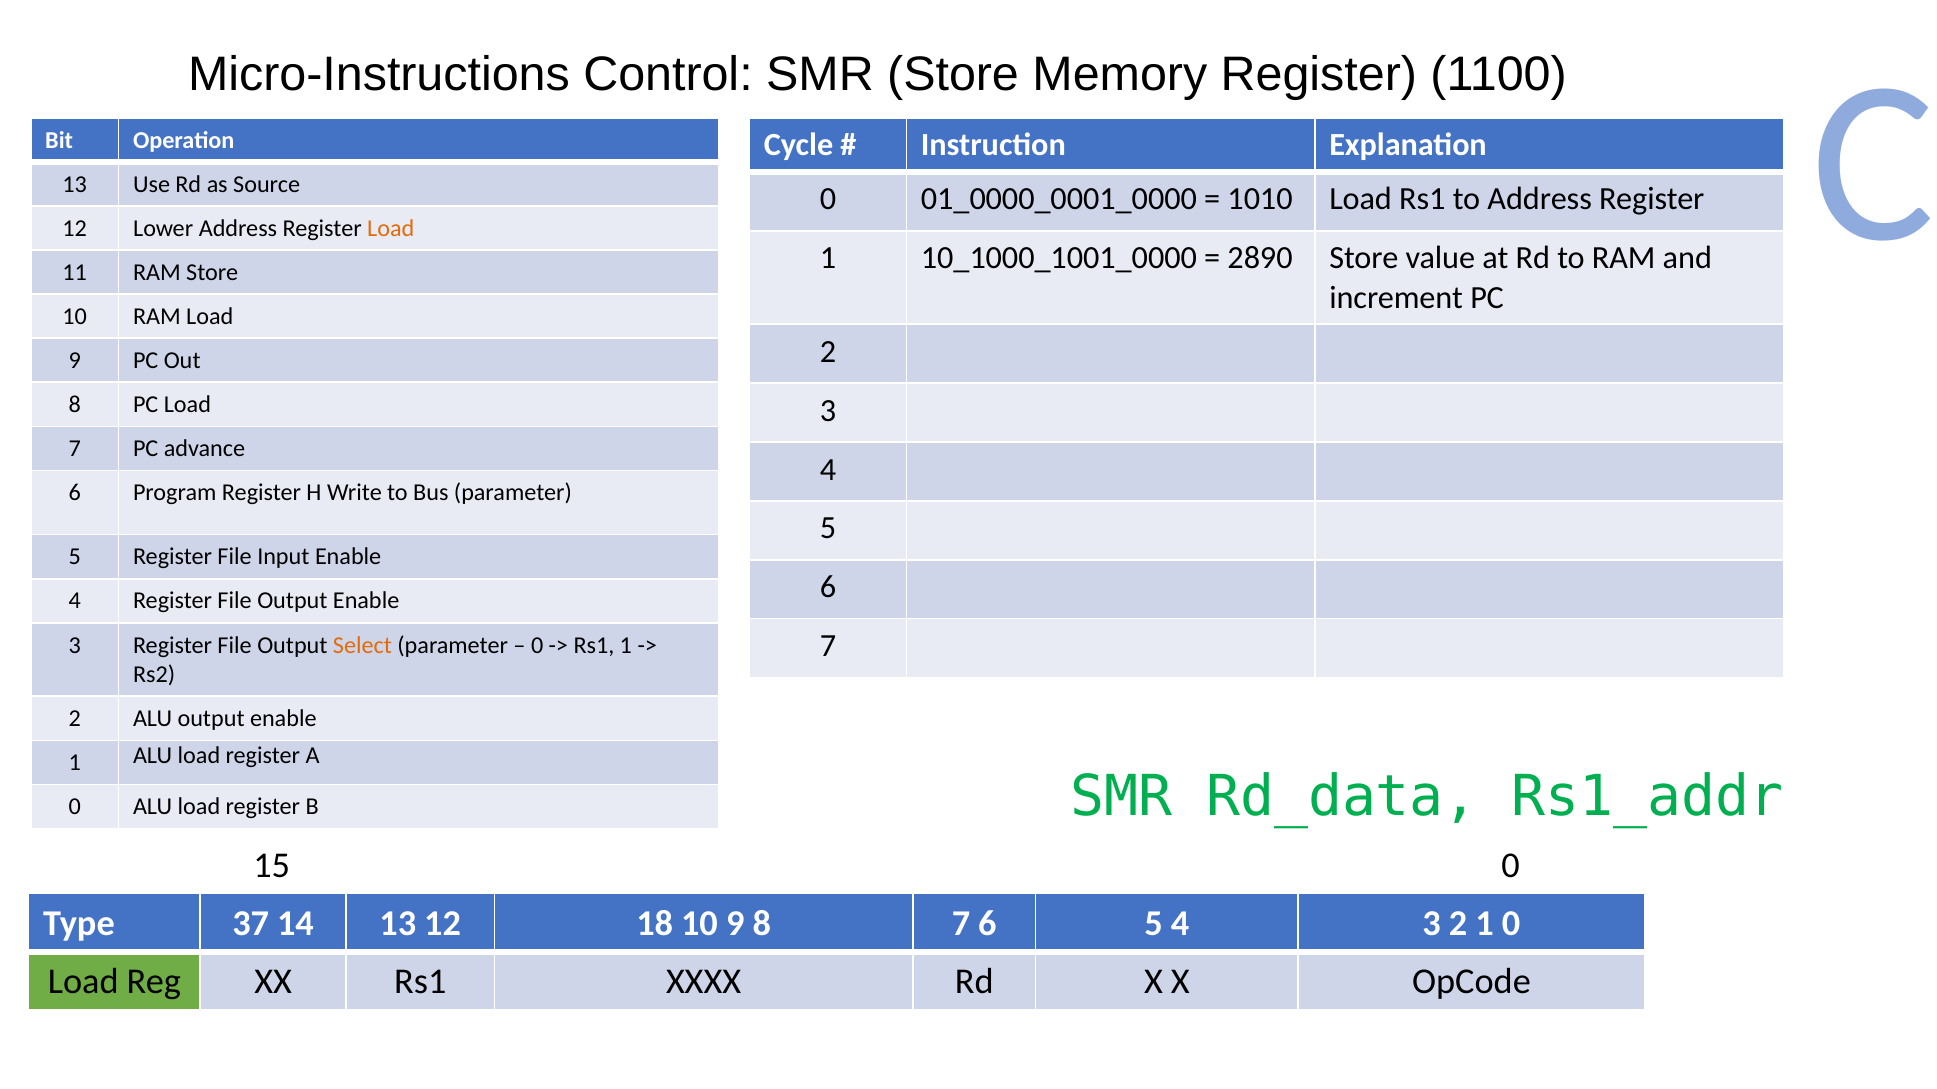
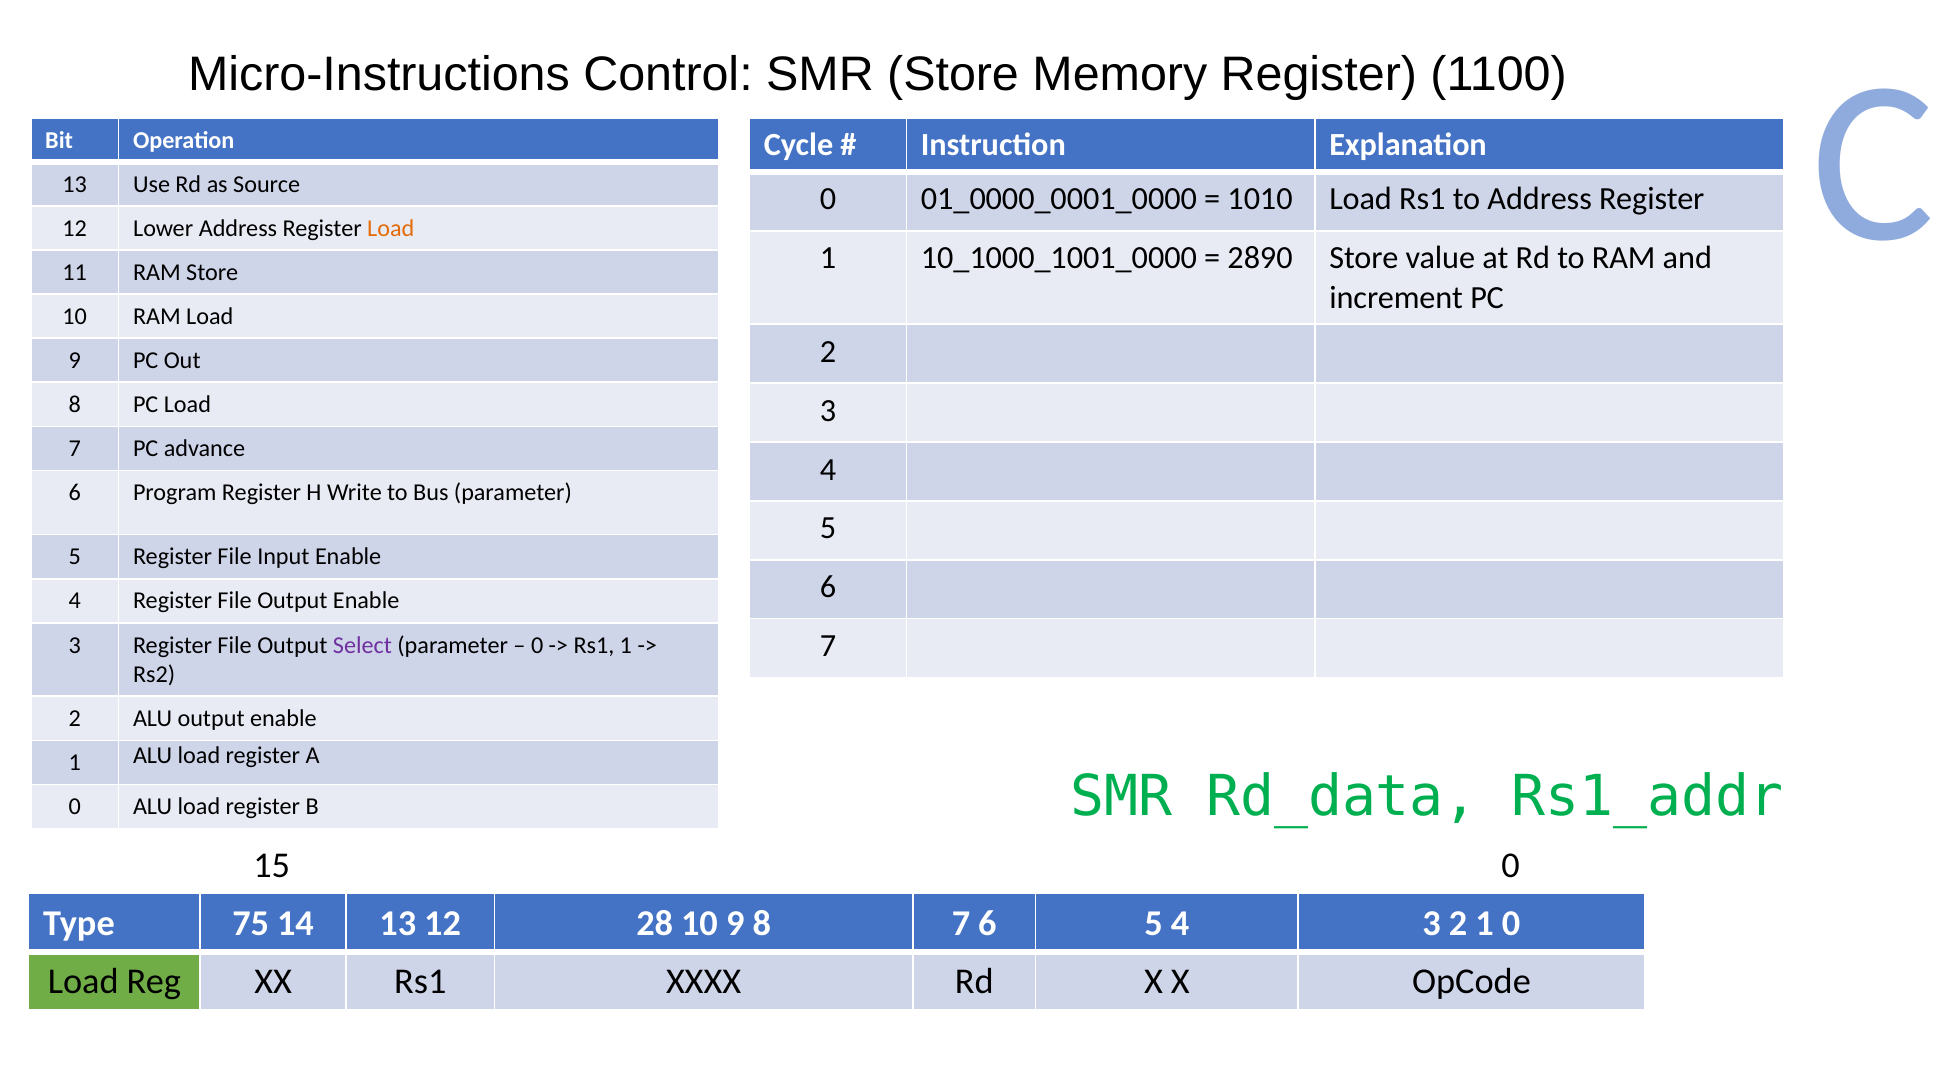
Select colour: orange -> purple
37: 37 -> 75
18: 18 -> 28
